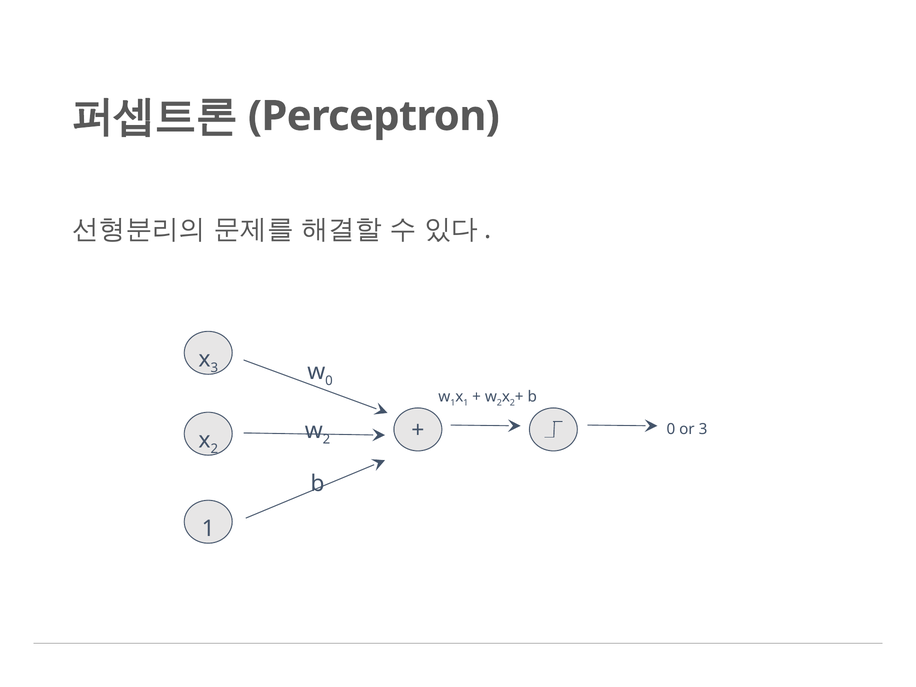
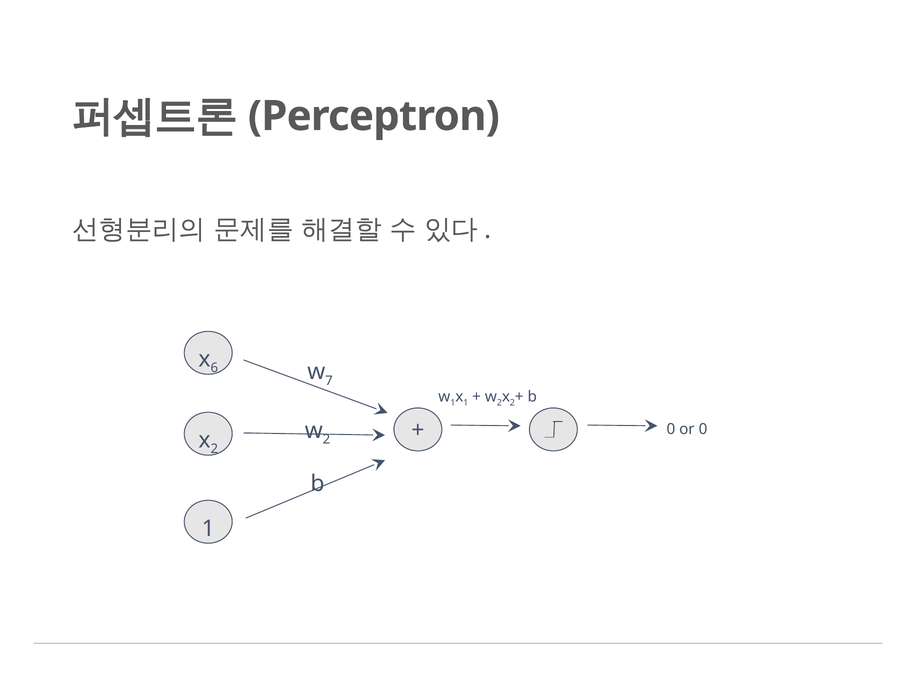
3 at (214, 368): 3 -> 6
0 at (329, 381): 0 -> 7
or 3: 3 -> 0
